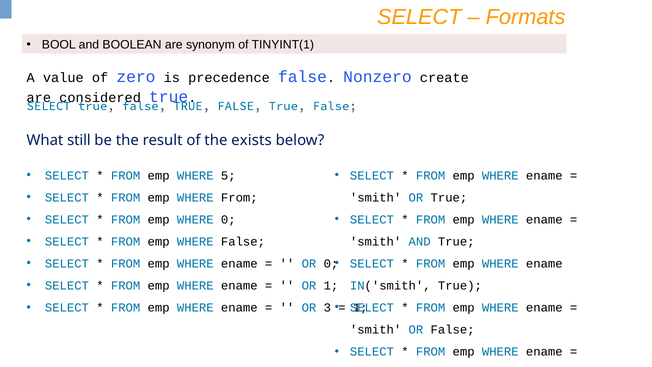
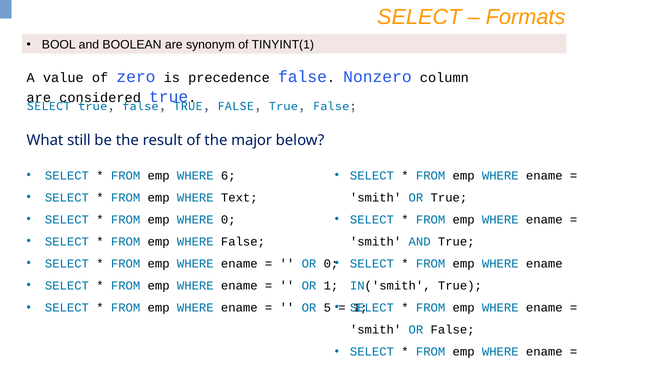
create: create -> column
exists: exists -> major
5: 5 -> 6
WHERE From: From -> Text
3: 3 -> 5
